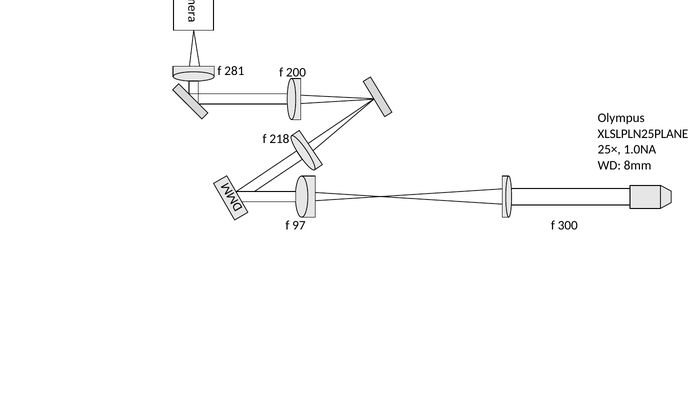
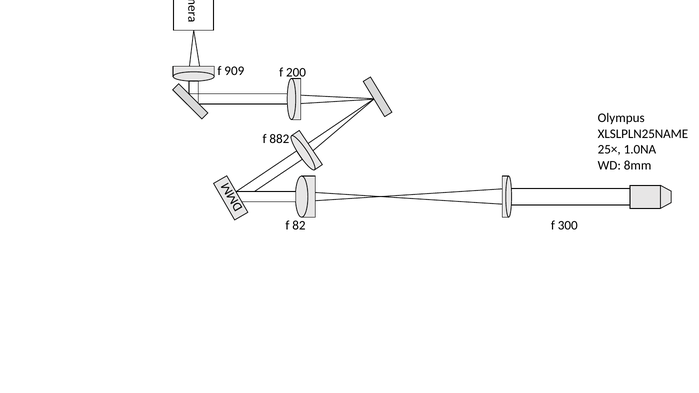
281: 281 -> 909
XLSLPLN25PLANE: XLSLPLN25PLANE -> XLSLPLN25NAME
218: 218 -> 882
97: 97 -> 82
